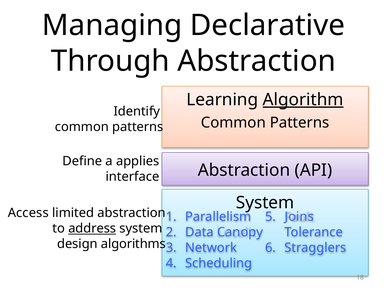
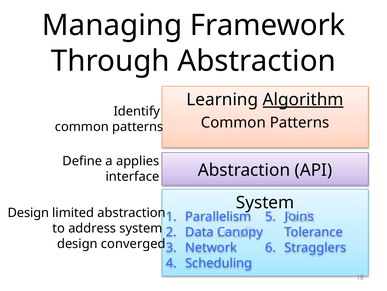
Declarative: Declarative -> Framework
Access at (28, 212): Access -> Design
address underline: present -> none
algorithms: algorithms -> converged
